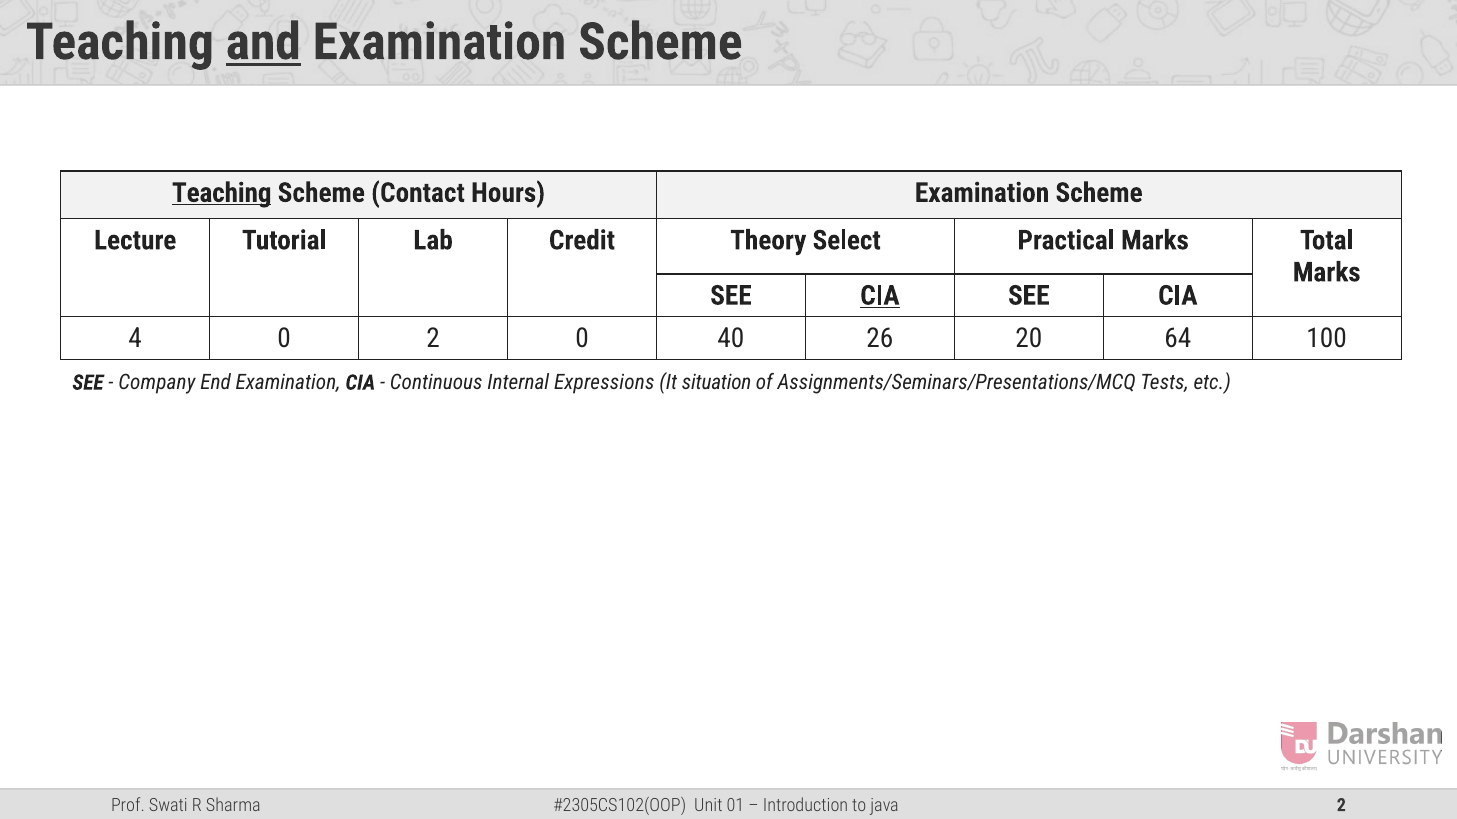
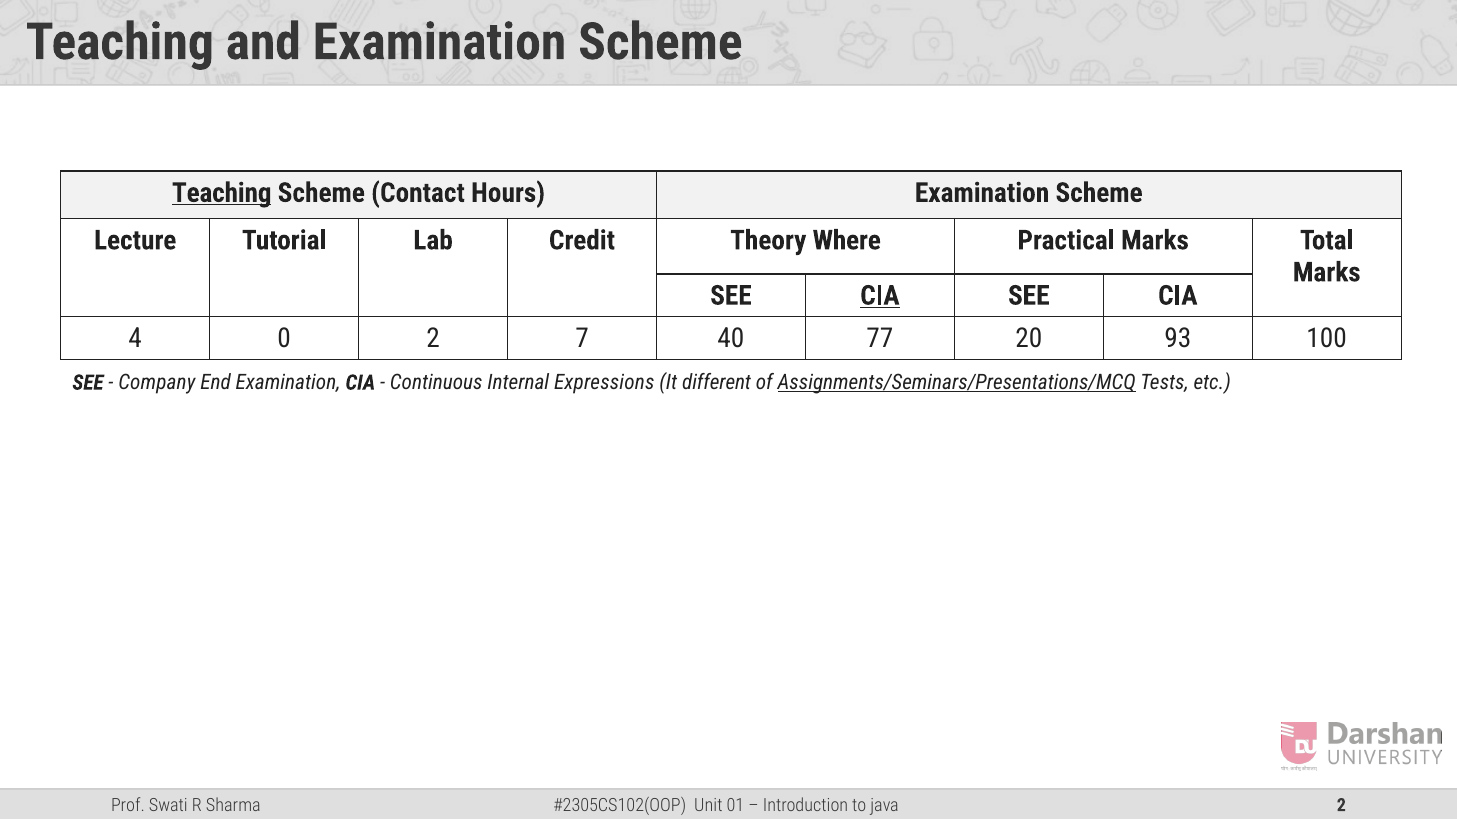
and at (263, 42) underline: present -> none
Select: Select -> Where
2 0: 0 -> 7
26: 26 -> 77
64: 64 -> 93
situation: situation -> different
Assignments/Seminars/Presentations/MCQ underline: none -> present
